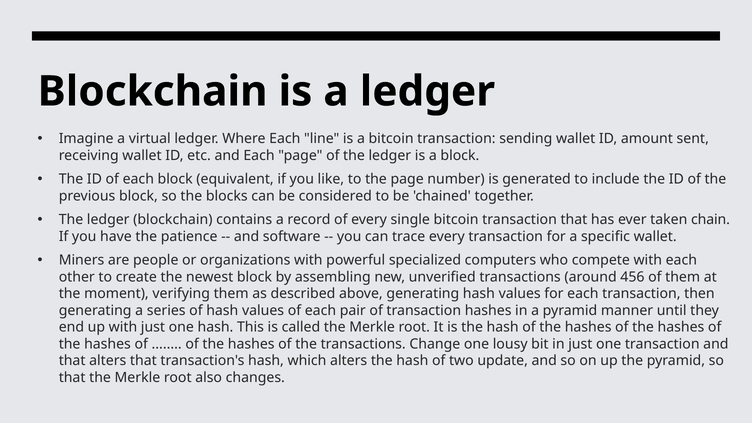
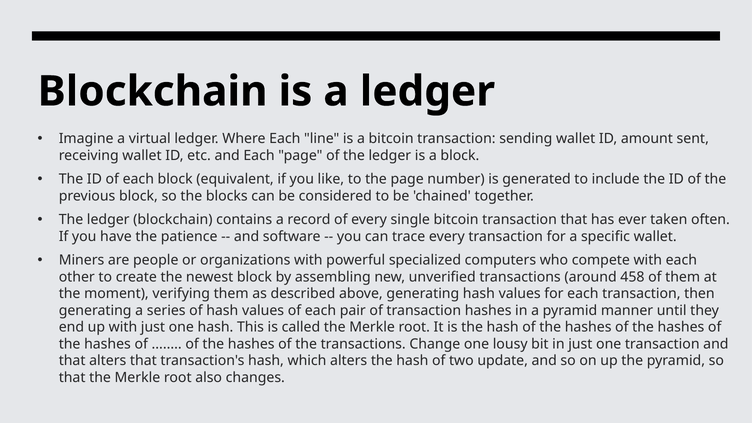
chain: chain -> often
456: 456 -> 458
